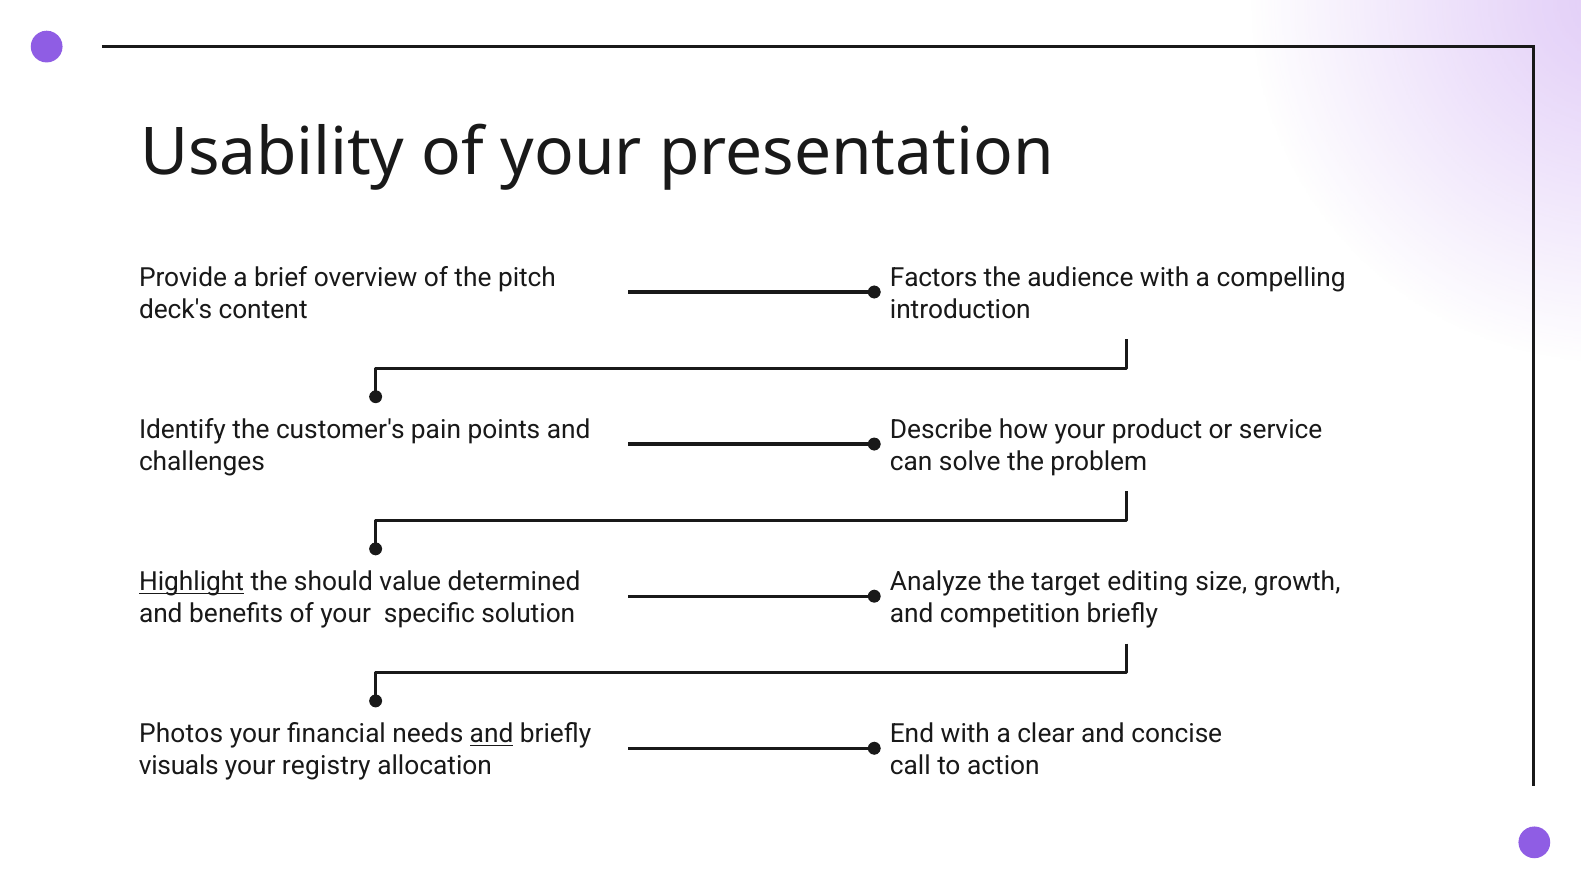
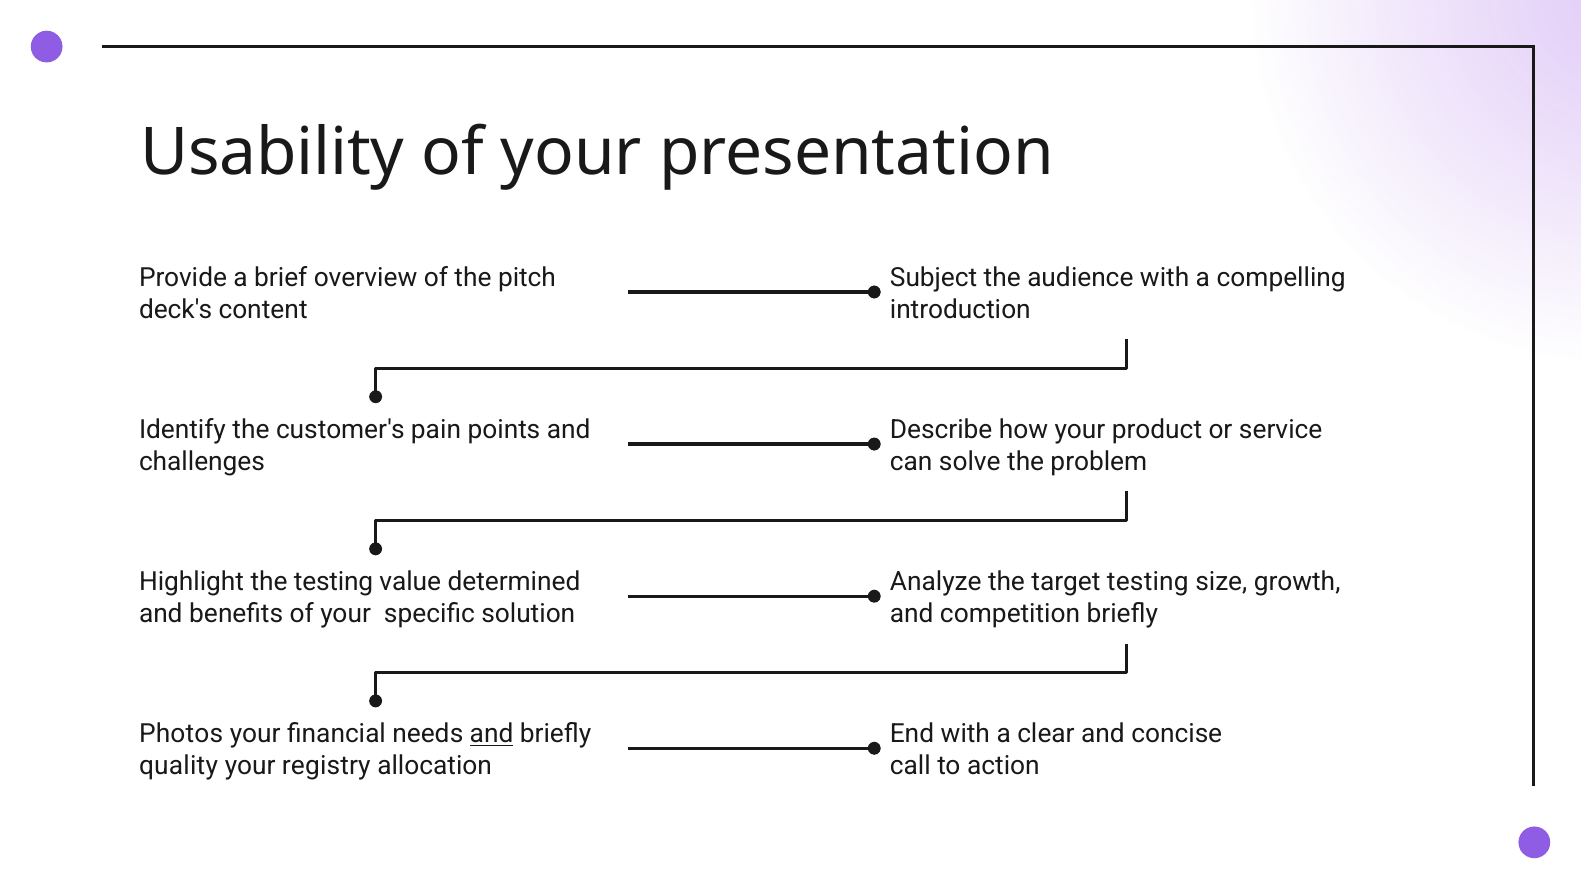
Factors: Factors -> Subject
Highlight underline: present -> none
the should: should -> testing
target editing: editing -> testing
visuals: visuals -> quality
